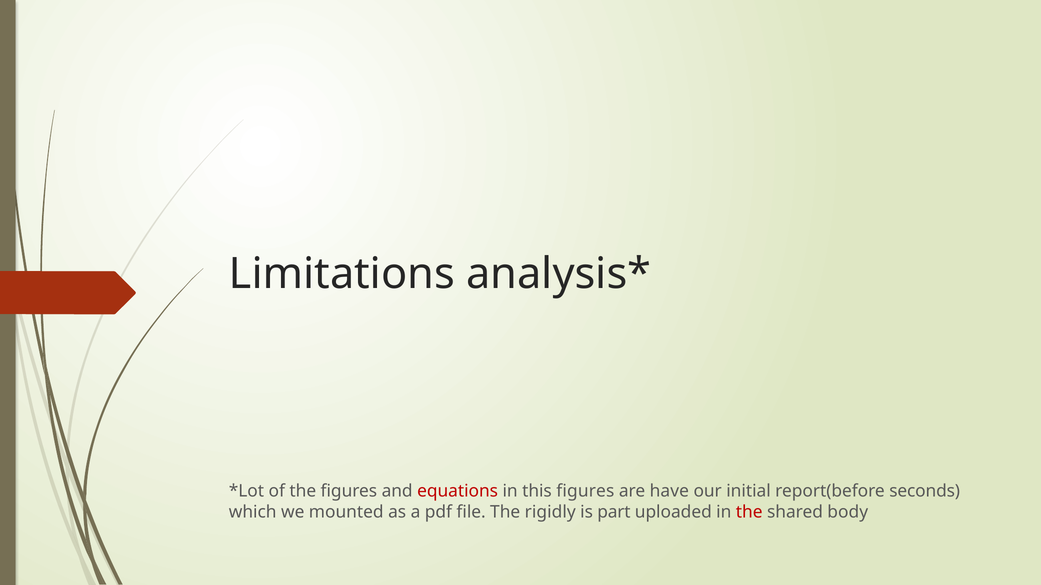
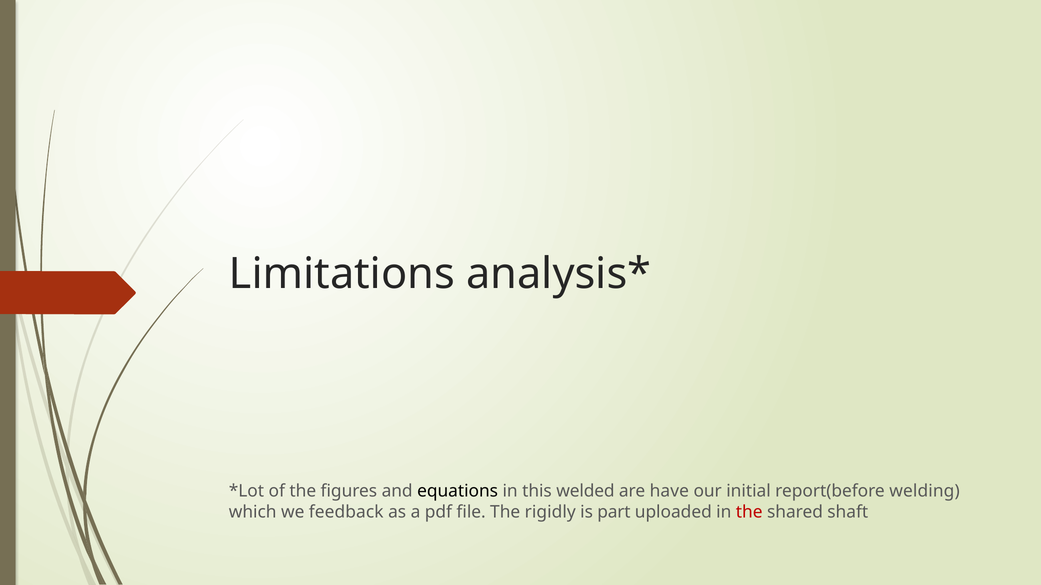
equations colour: red -> black
this figures: figures -> welded
seconds: seconds -> welding
mounted: mounted -> feedback
body: body -> shaft
